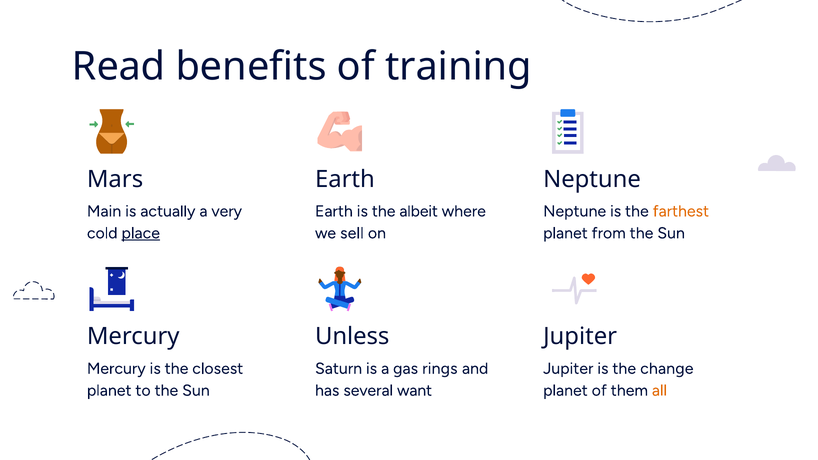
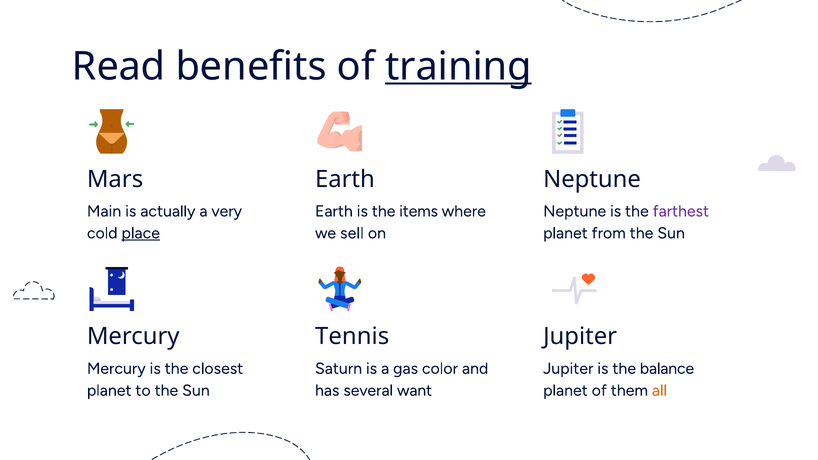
training underline: none -> present
albeit: albeit -> items
farthest colour: orange -> purple
Unless: Unless -> Tennis
rings: rings -> color
change: change -> balance
